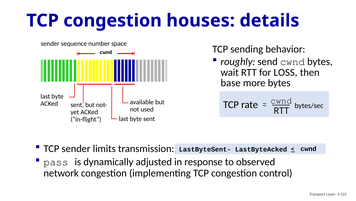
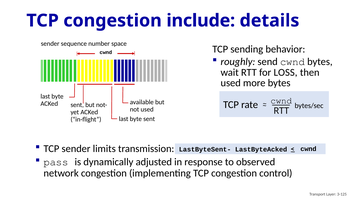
houses: houses -> include
base at (231, 83): base -> used
